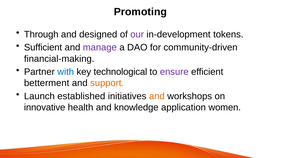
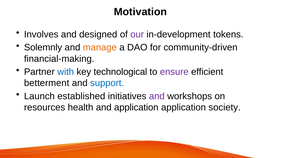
Promoting: Promoting -> Motivation
Through: Through -> Involves
Sufficient: Sufficient -> Solemnly
manage colour: purple -> orange
support colour: orange -> blue
and at (157, 96) colour: orange -> purple
innovative: innovative -> resources
and knowledge: knowledge -> application
women: women -> society
